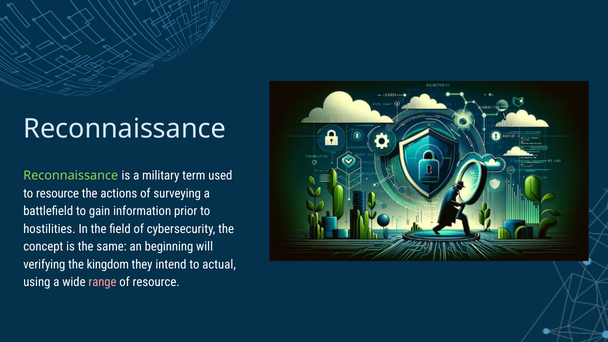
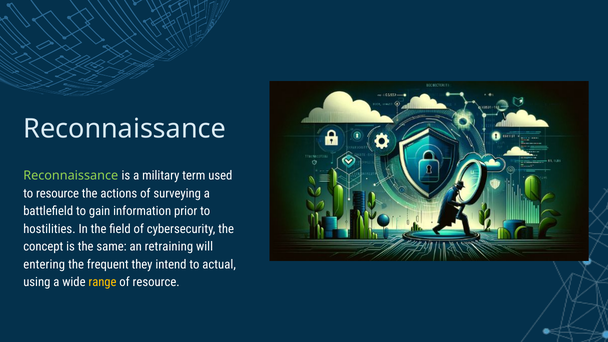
beginning: beginning -> retraining
verifying: verifying -> entering
kingdom: kingdom -> frequent
range colour: pink -> yellow
